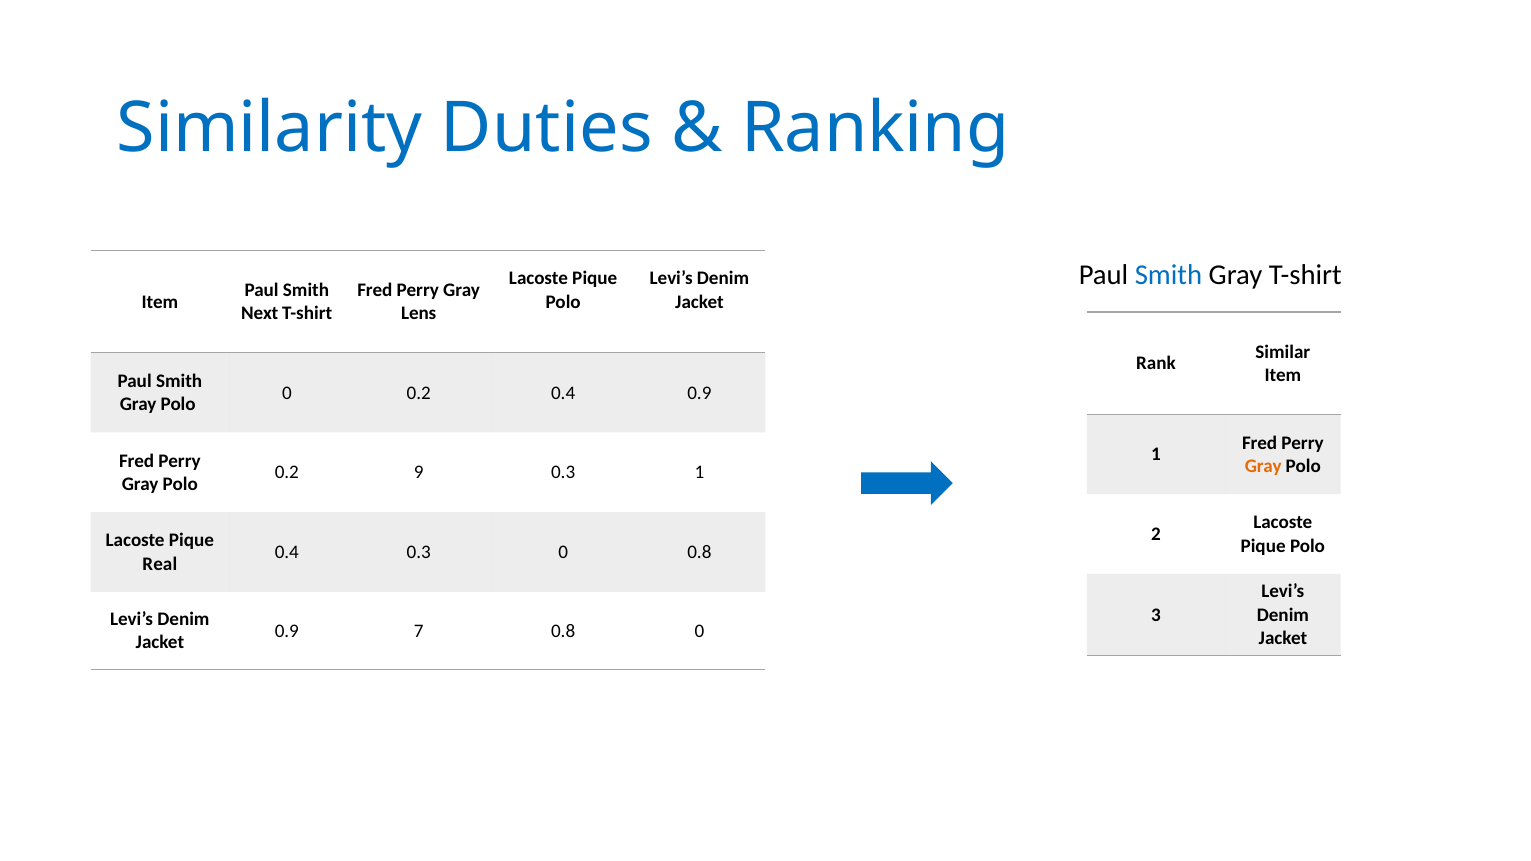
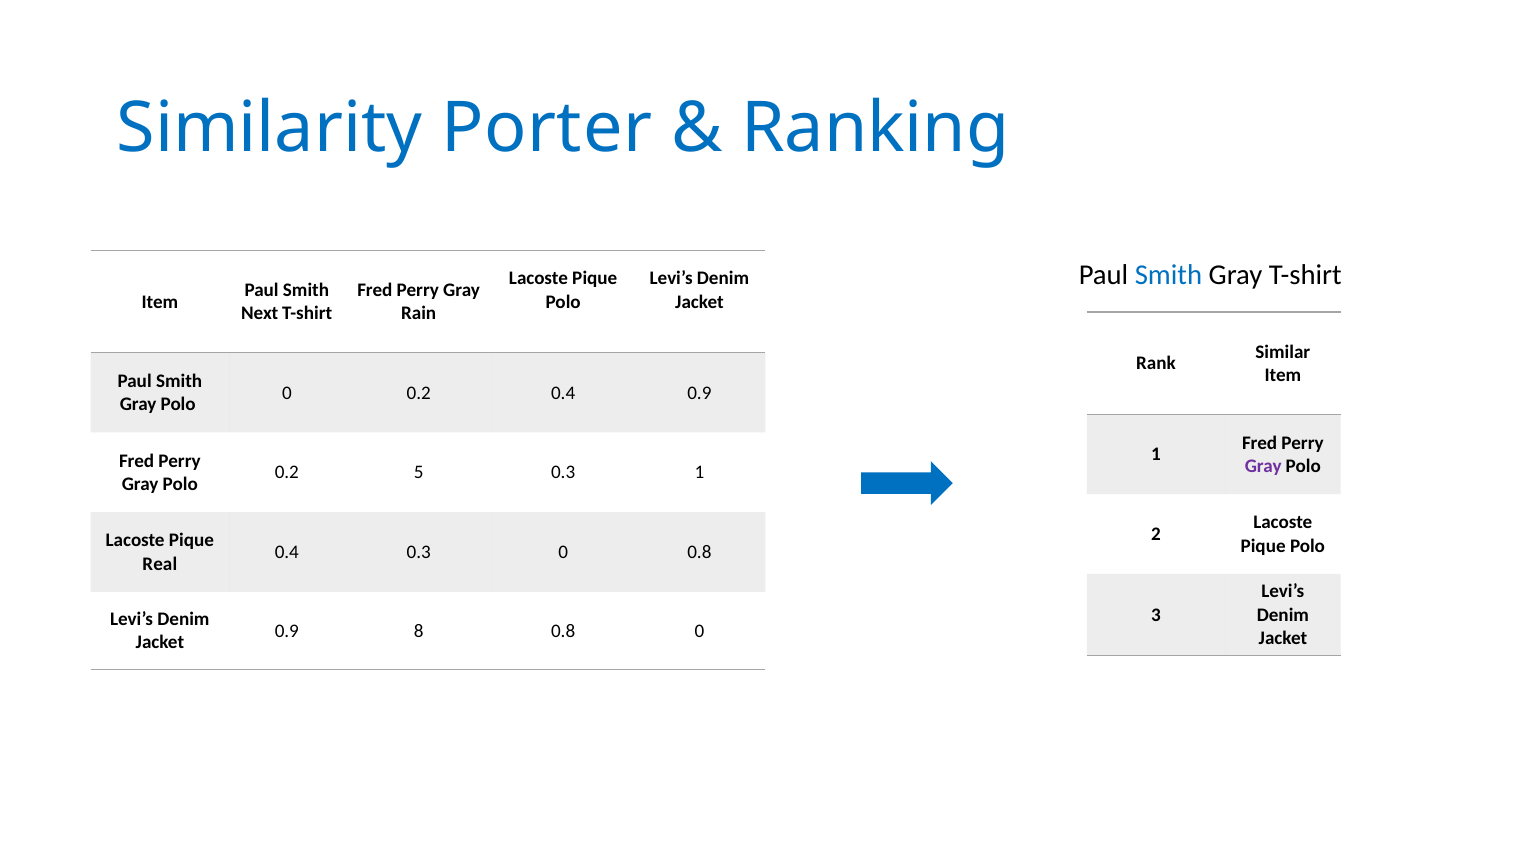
Duties: Duties -> Porter
Lens: Lens -> Rain
Gray at (1263, 466) colour: orange -> purple
9: 9 -> 5
7: 7 -> 8
